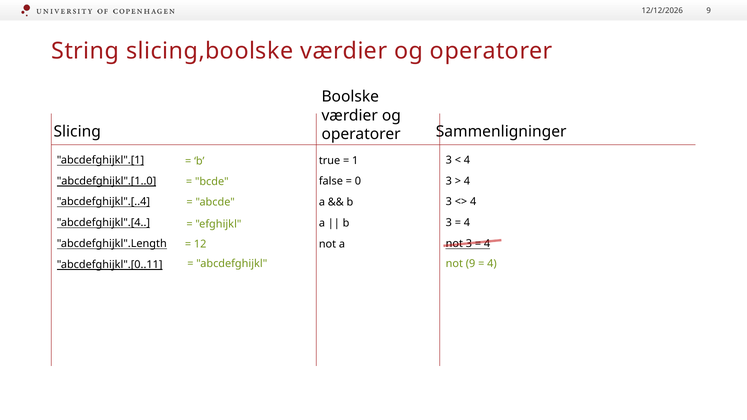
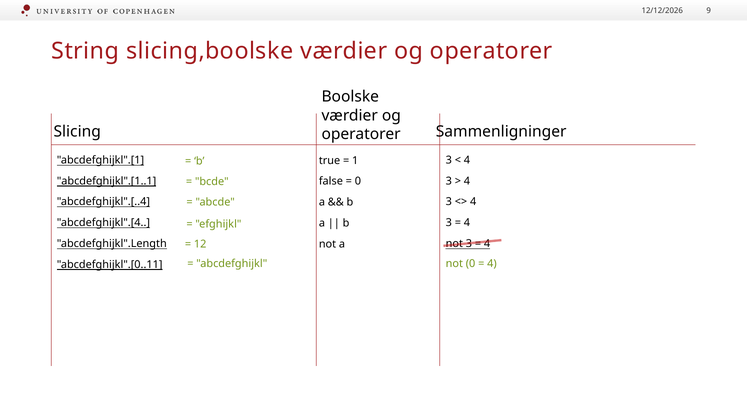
abcdefghijkl".[1..0: abcdefghijkl".[1..0 -> abcdefghijkl".[1..1
not 9: 9 -> 0
